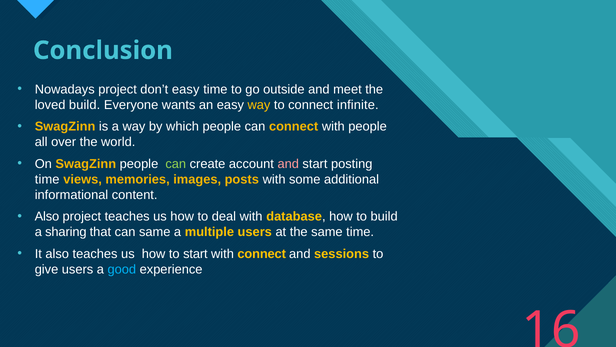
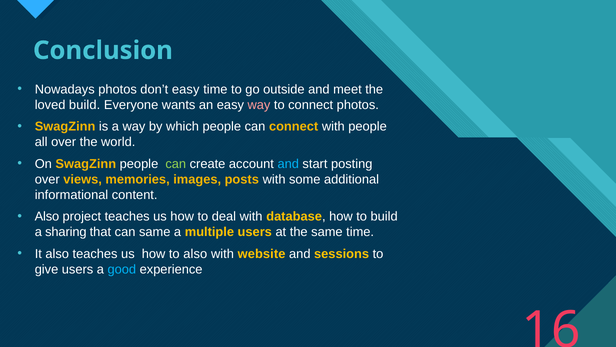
Nowadays project: project -> photos
way at (259, 105) colour: yellow -> pink
connect infinite: infinite -> photos
and at (288, 164) colour: pink -> light blue
time at (47, 179): time -> over
to start: start -> also
with connect: connect -> website
